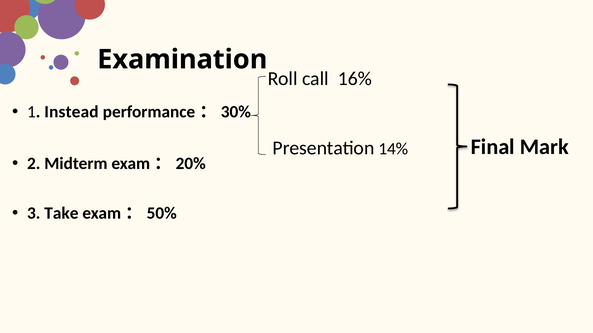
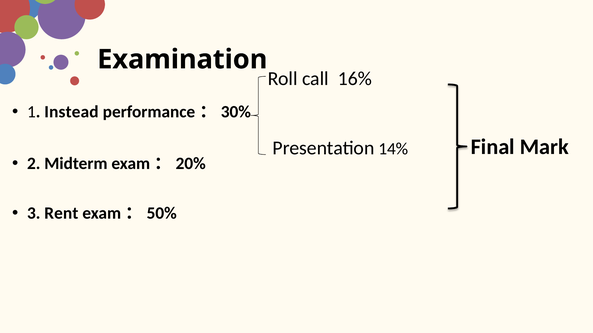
Take: Take -> Rent
